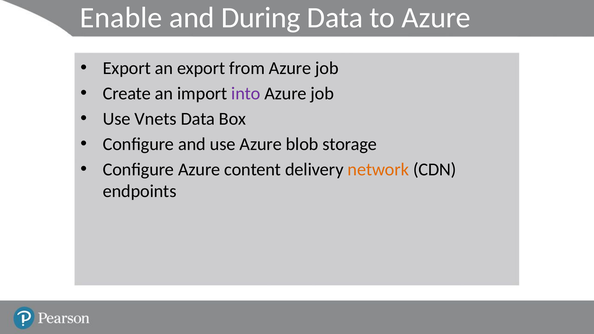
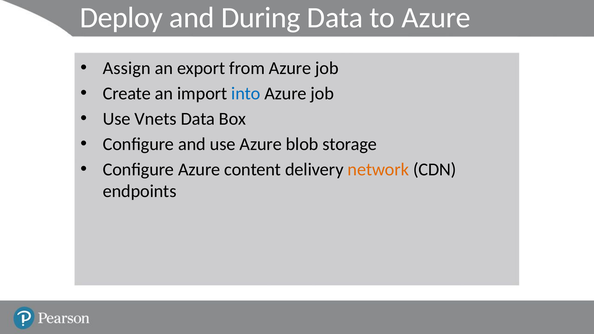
Enable: Enable -> Deploy
Export at (127, 68): Export -> Assign
into colour: purple -> blue
